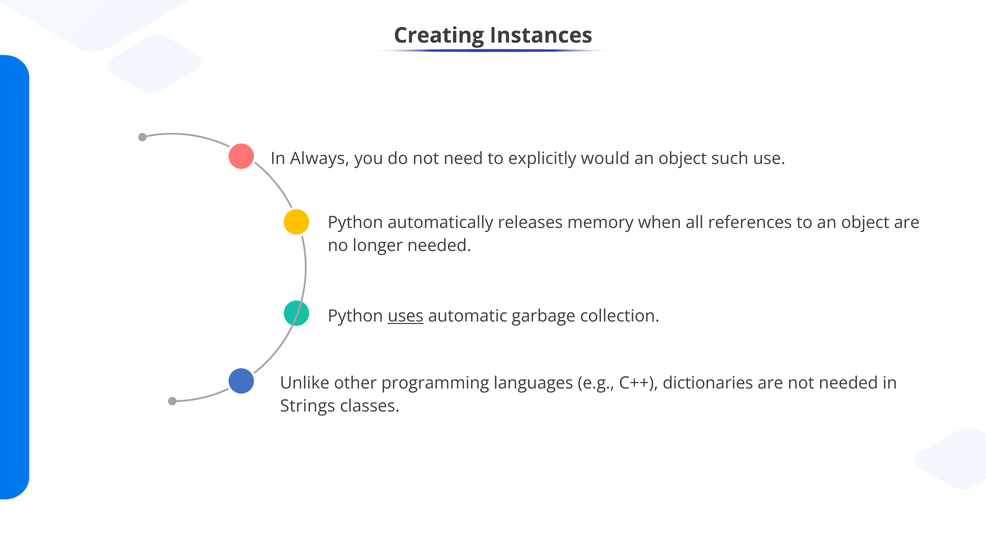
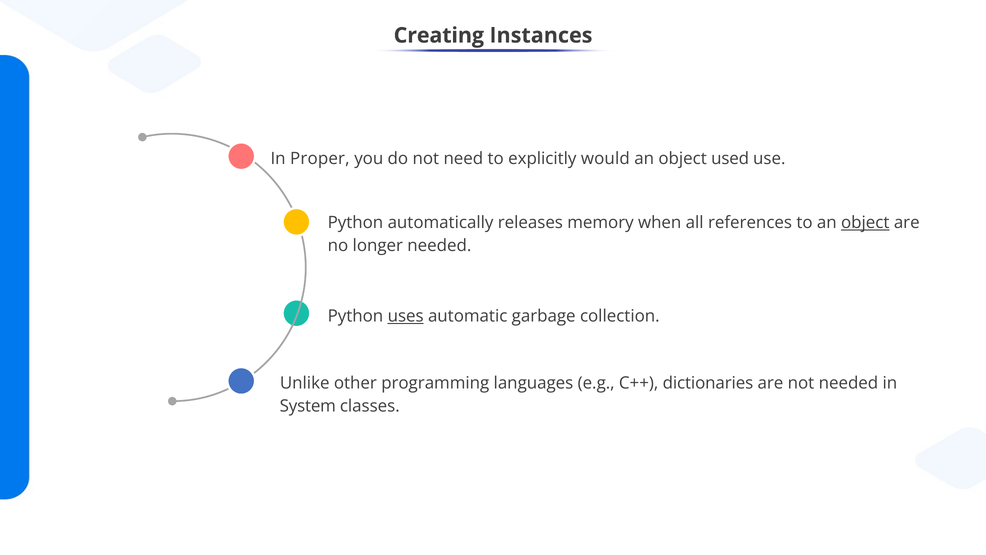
Always: Always -> Proper
such: such -> used
object at (865, 222) underline: none -> present
Strings: Strings -> System
